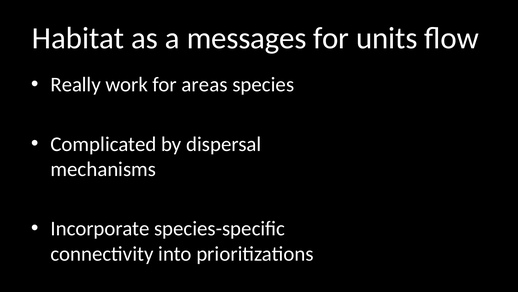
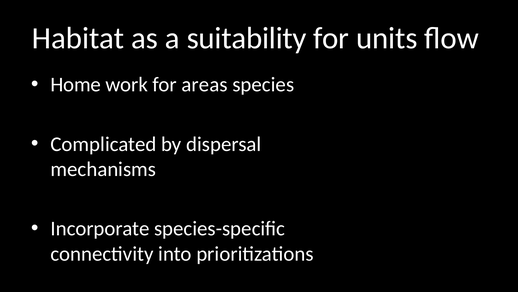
messages: messages -> suitability
Really: Really -> Home
